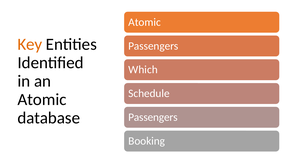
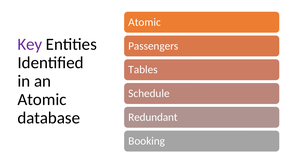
Key colour: orange -> purple
Which: Which -> Tables
Passengers at (153, 117): Passengers -> Redundant
